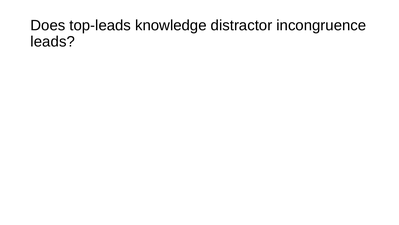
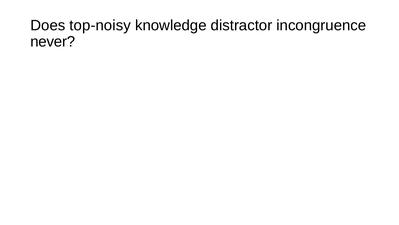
top-leads: top-leads -> top-noisy
leads: leads -> never
